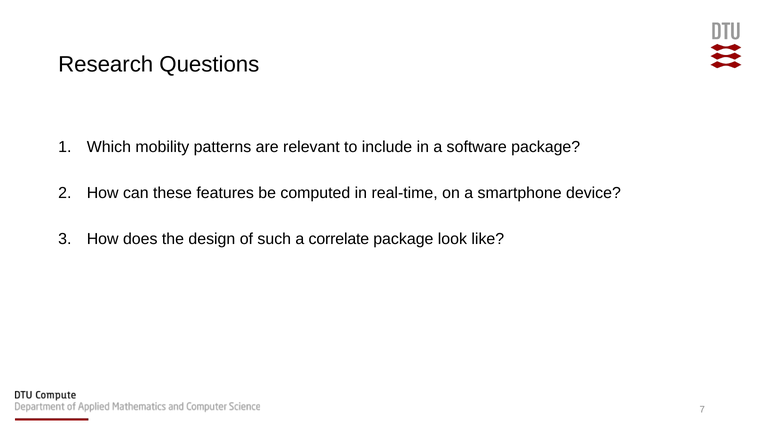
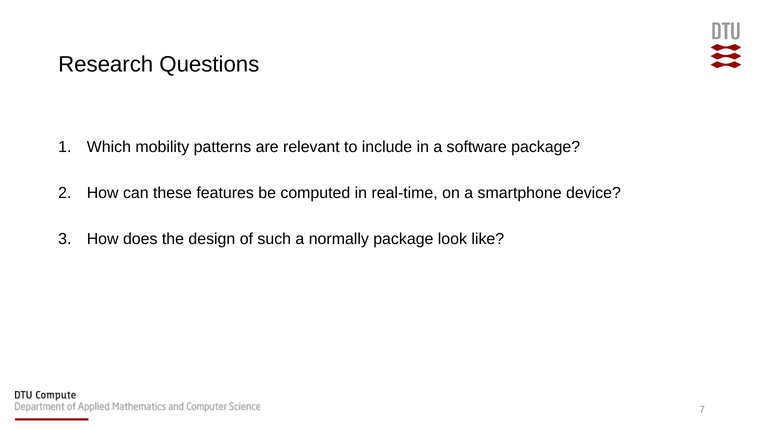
correlate: correlate -> normally
